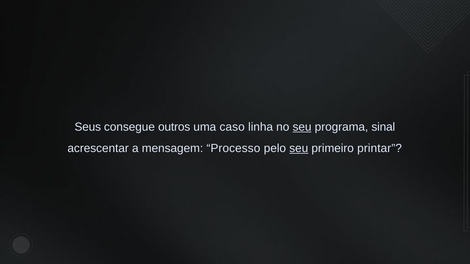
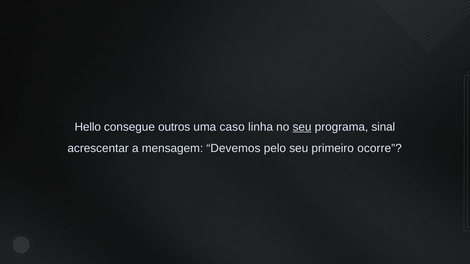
Seus: Seus -> Hello
Processo: Processo -> Devemos
seu at (299, 148) underline: present -> none
printar: printar -> ocorre
